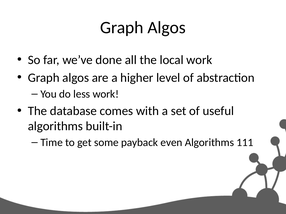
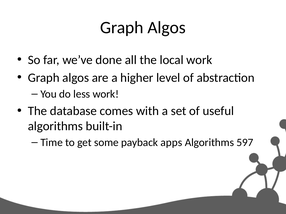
even: even -> apps
111: 111 -> 597
